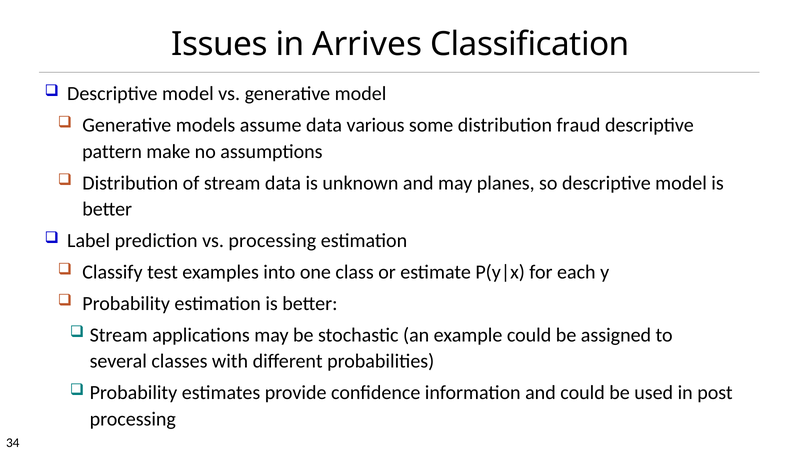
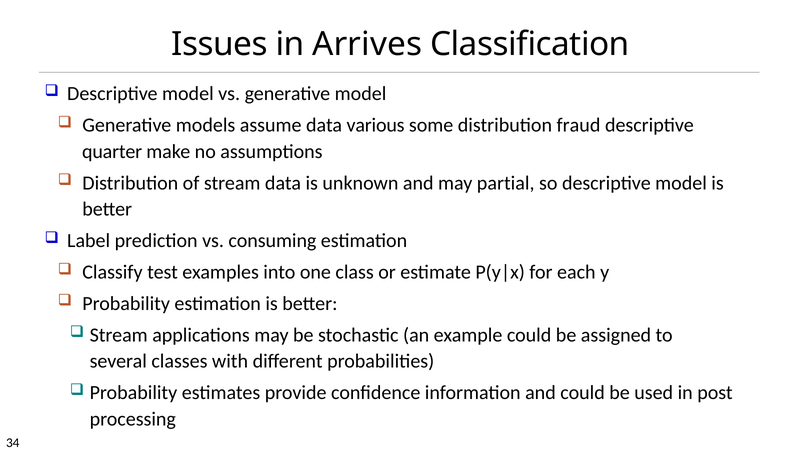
pattern: pattern -> quarter
planes: planes -> partial
vs processing: processing -> consuming
